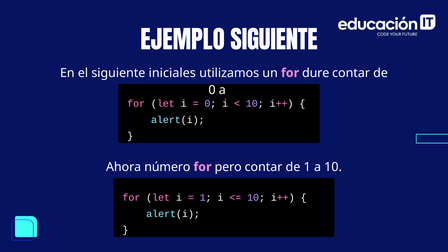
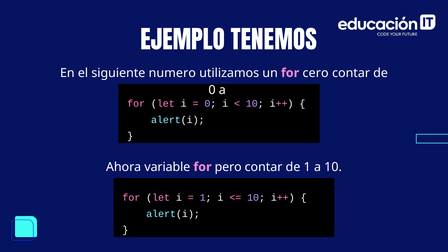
EJEMPLO SIGUIENTE: SIGUIENTE -> TENEMOS
iniciales: iniciales -> numero
dure: dure -> cero
número: número -> variable
